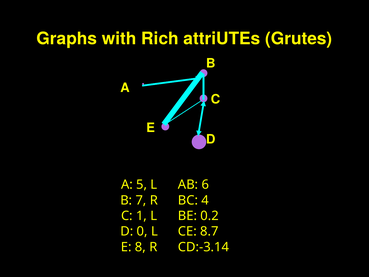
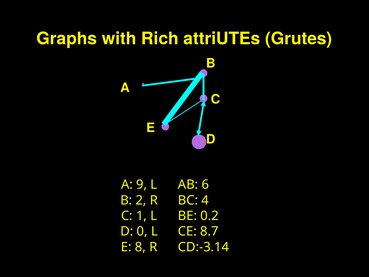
5: 5 -> 9
7: 7 -> 2
